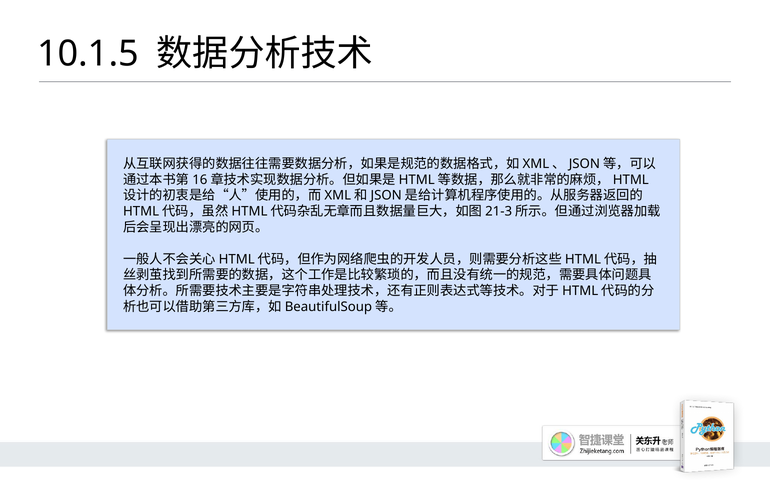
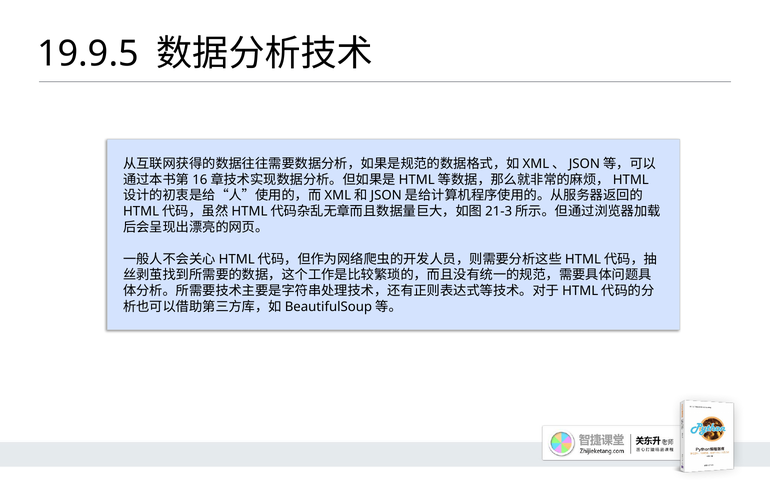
10.1.5: 10.1.5 -> 19.9.5
